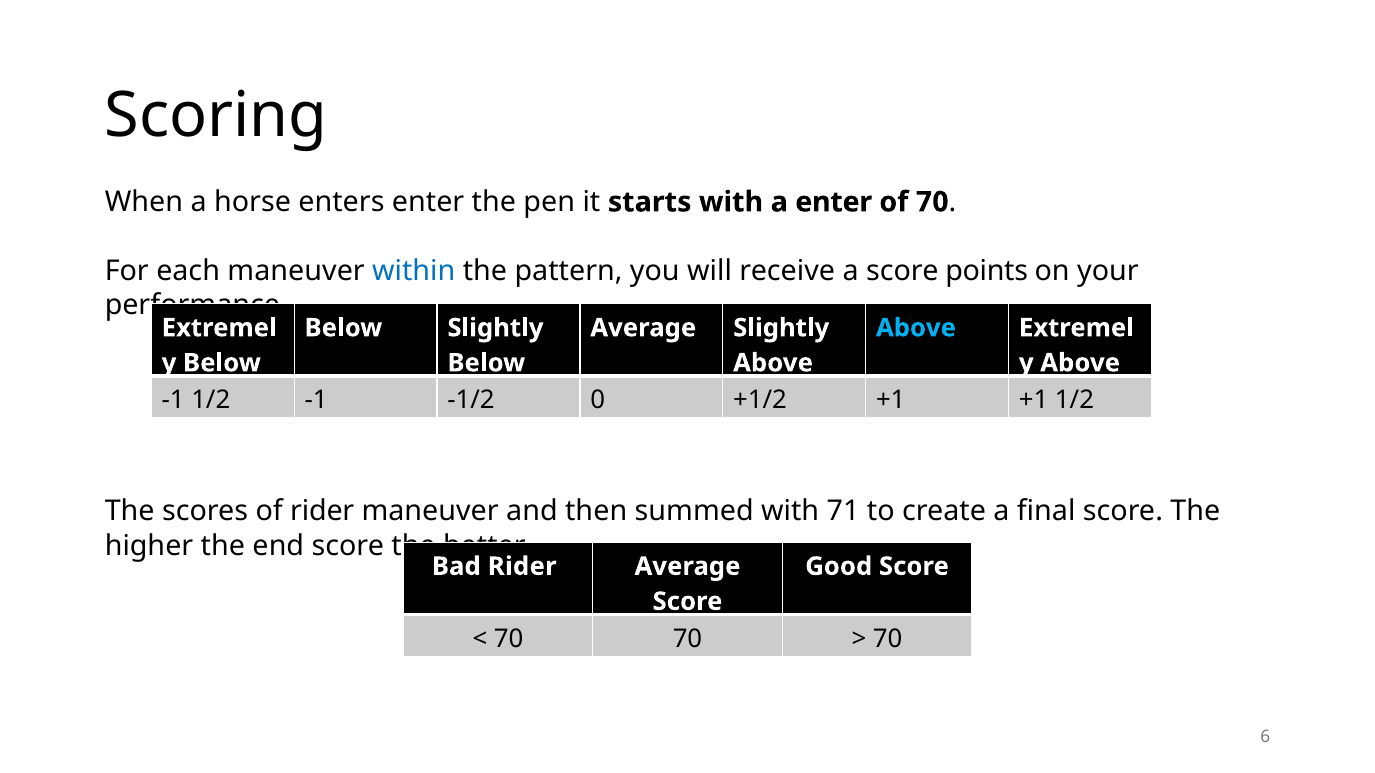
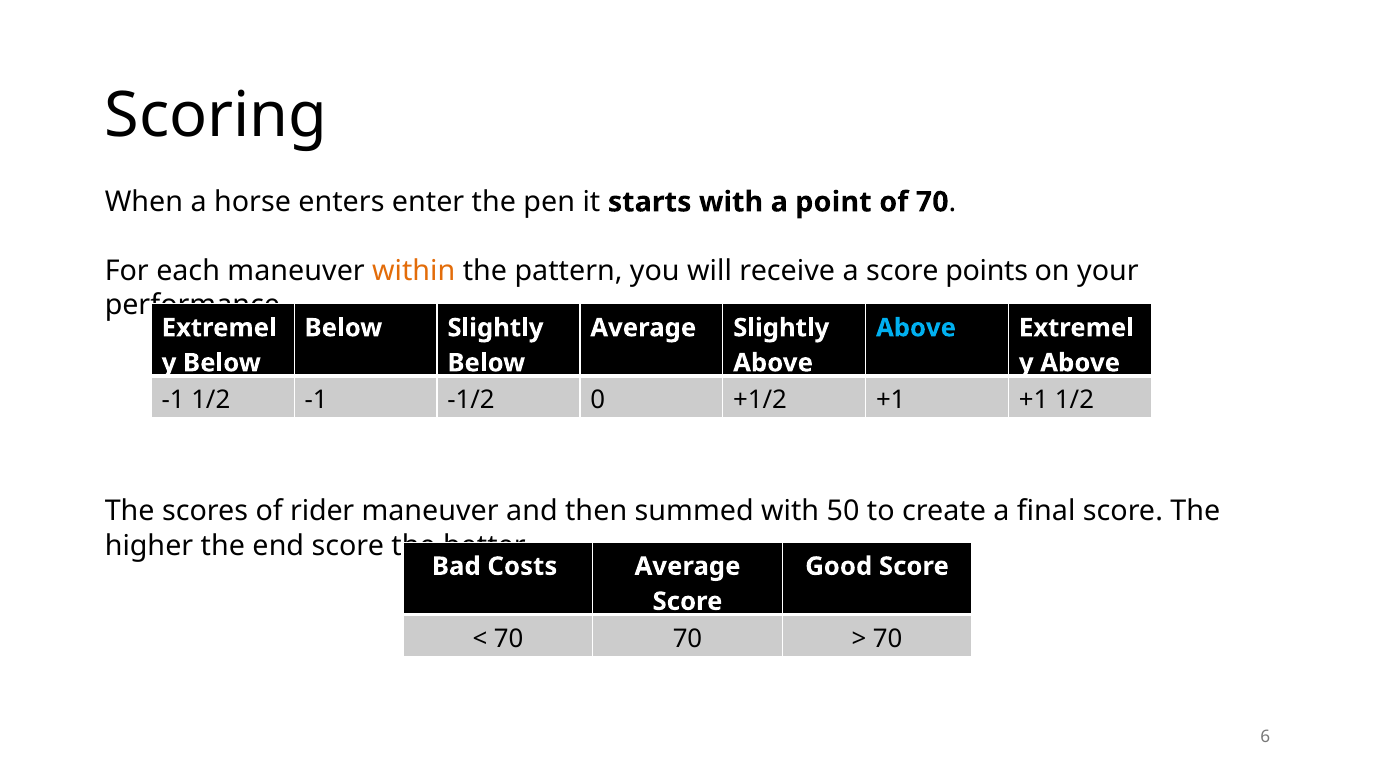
a enter: enter -> point
within colour: blue -> orange
71: 71 -> 50
Bad Rider: Rider -> Costs
